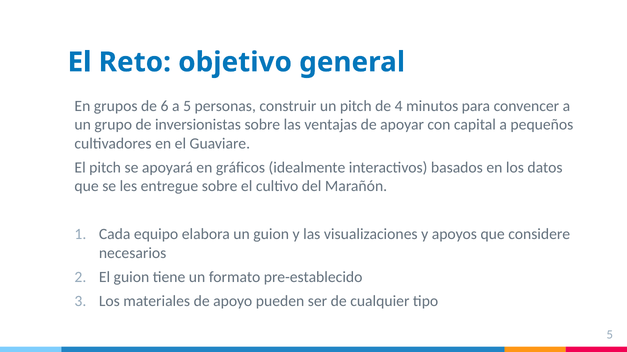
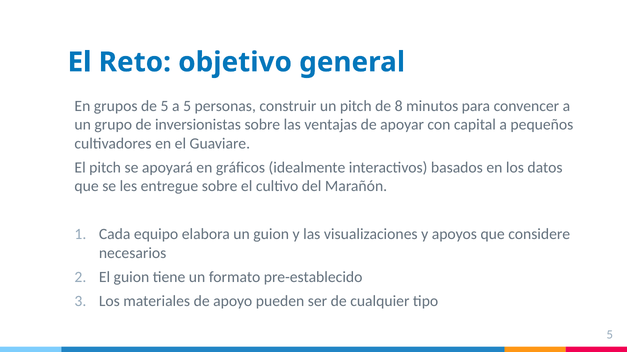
de 6: 6 -> 5
4: 4 -> 8
